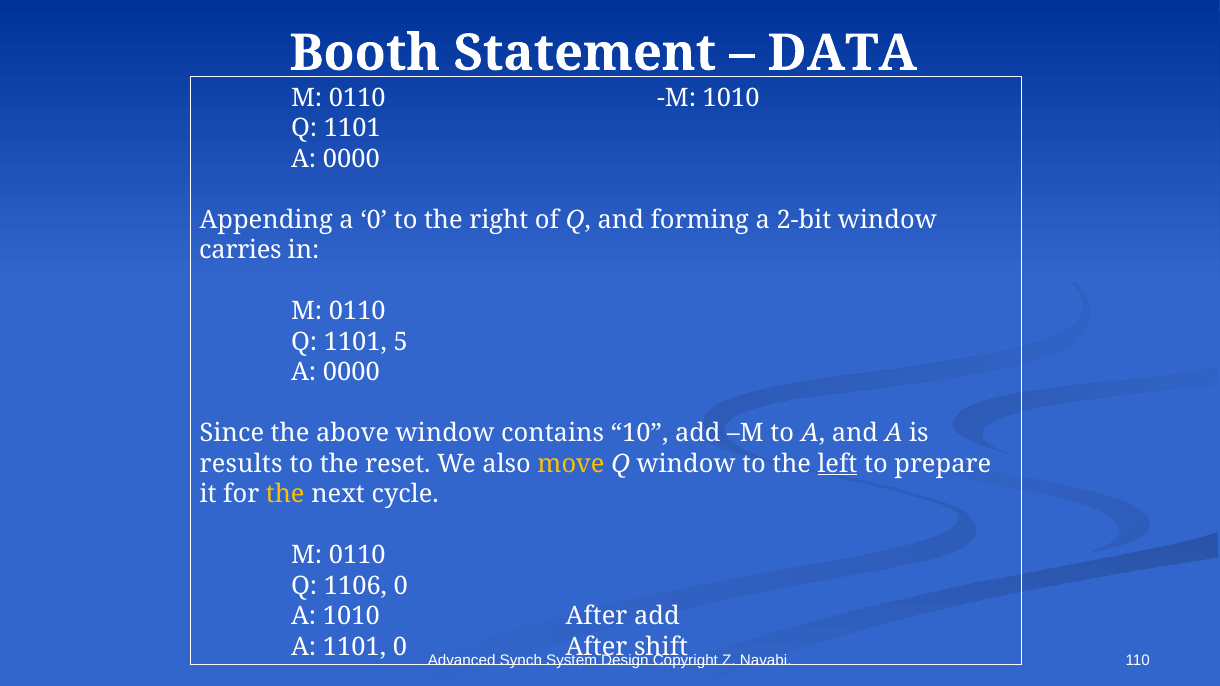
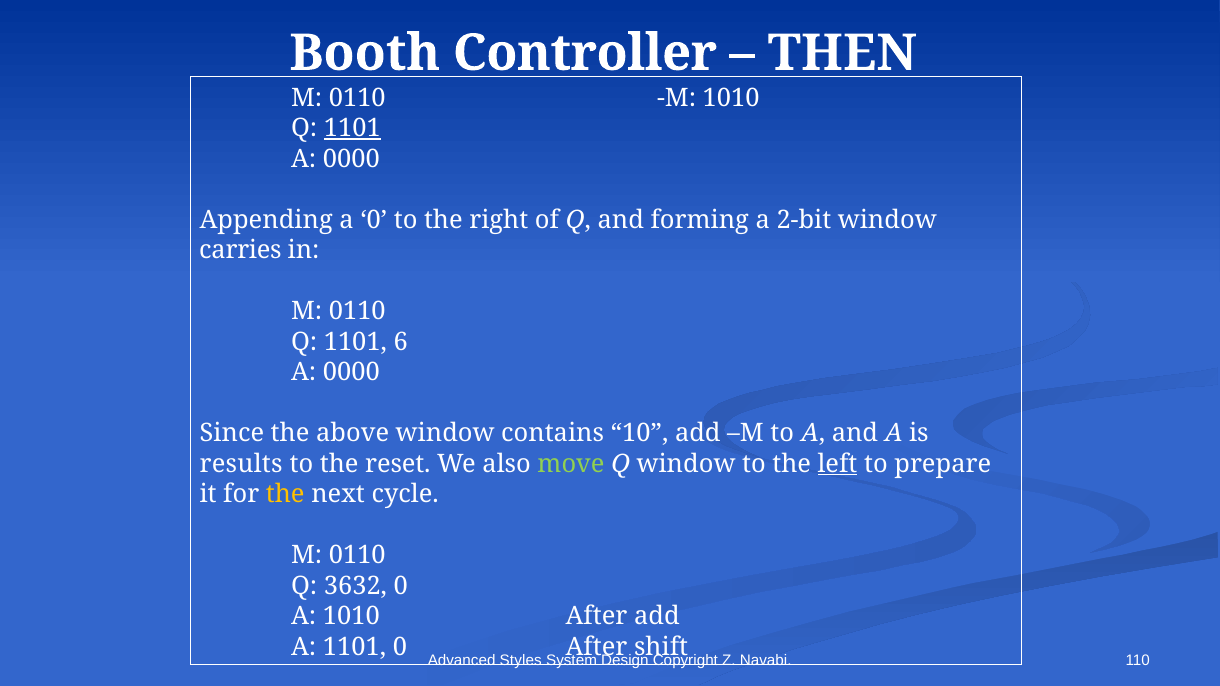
Statement: Statement -> Controller
DATA: DATA -> THEN
1101 at (352, 128) underline: none -> present
5: 5 -> 6
move colour: yellow -> light green
1106: 1106 -> 3632
Synch: Synch -> Styles
